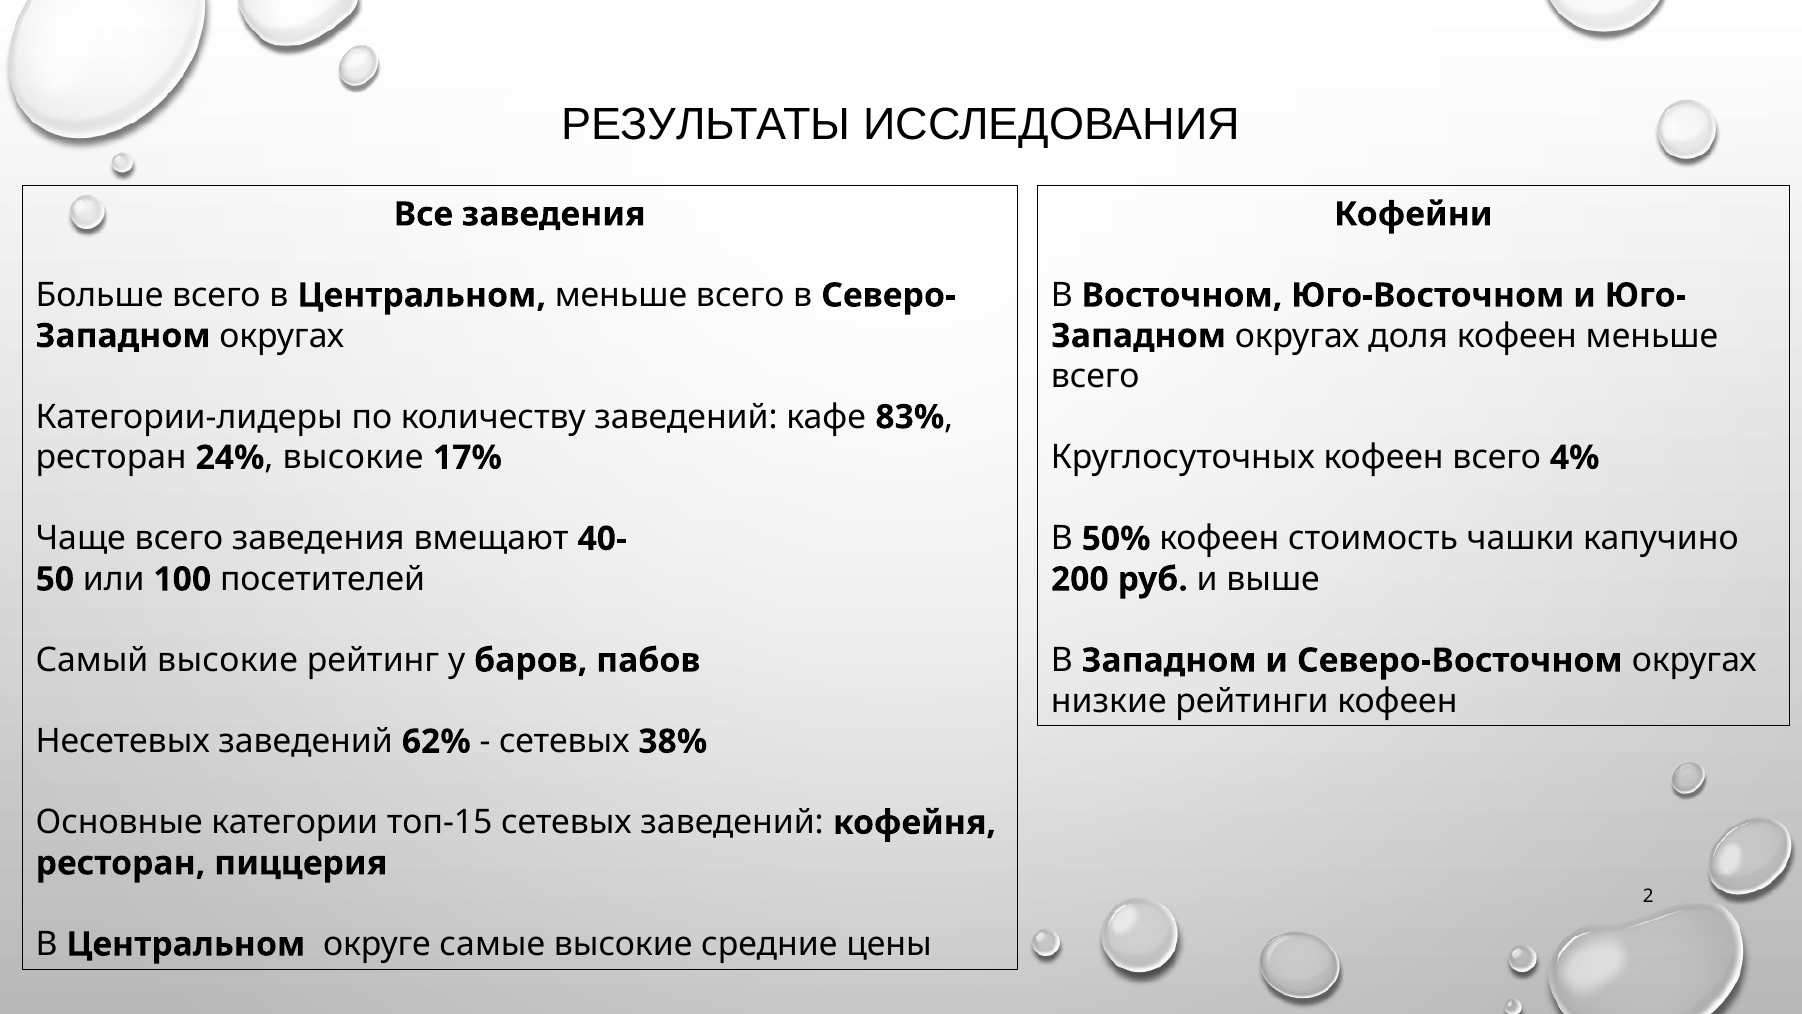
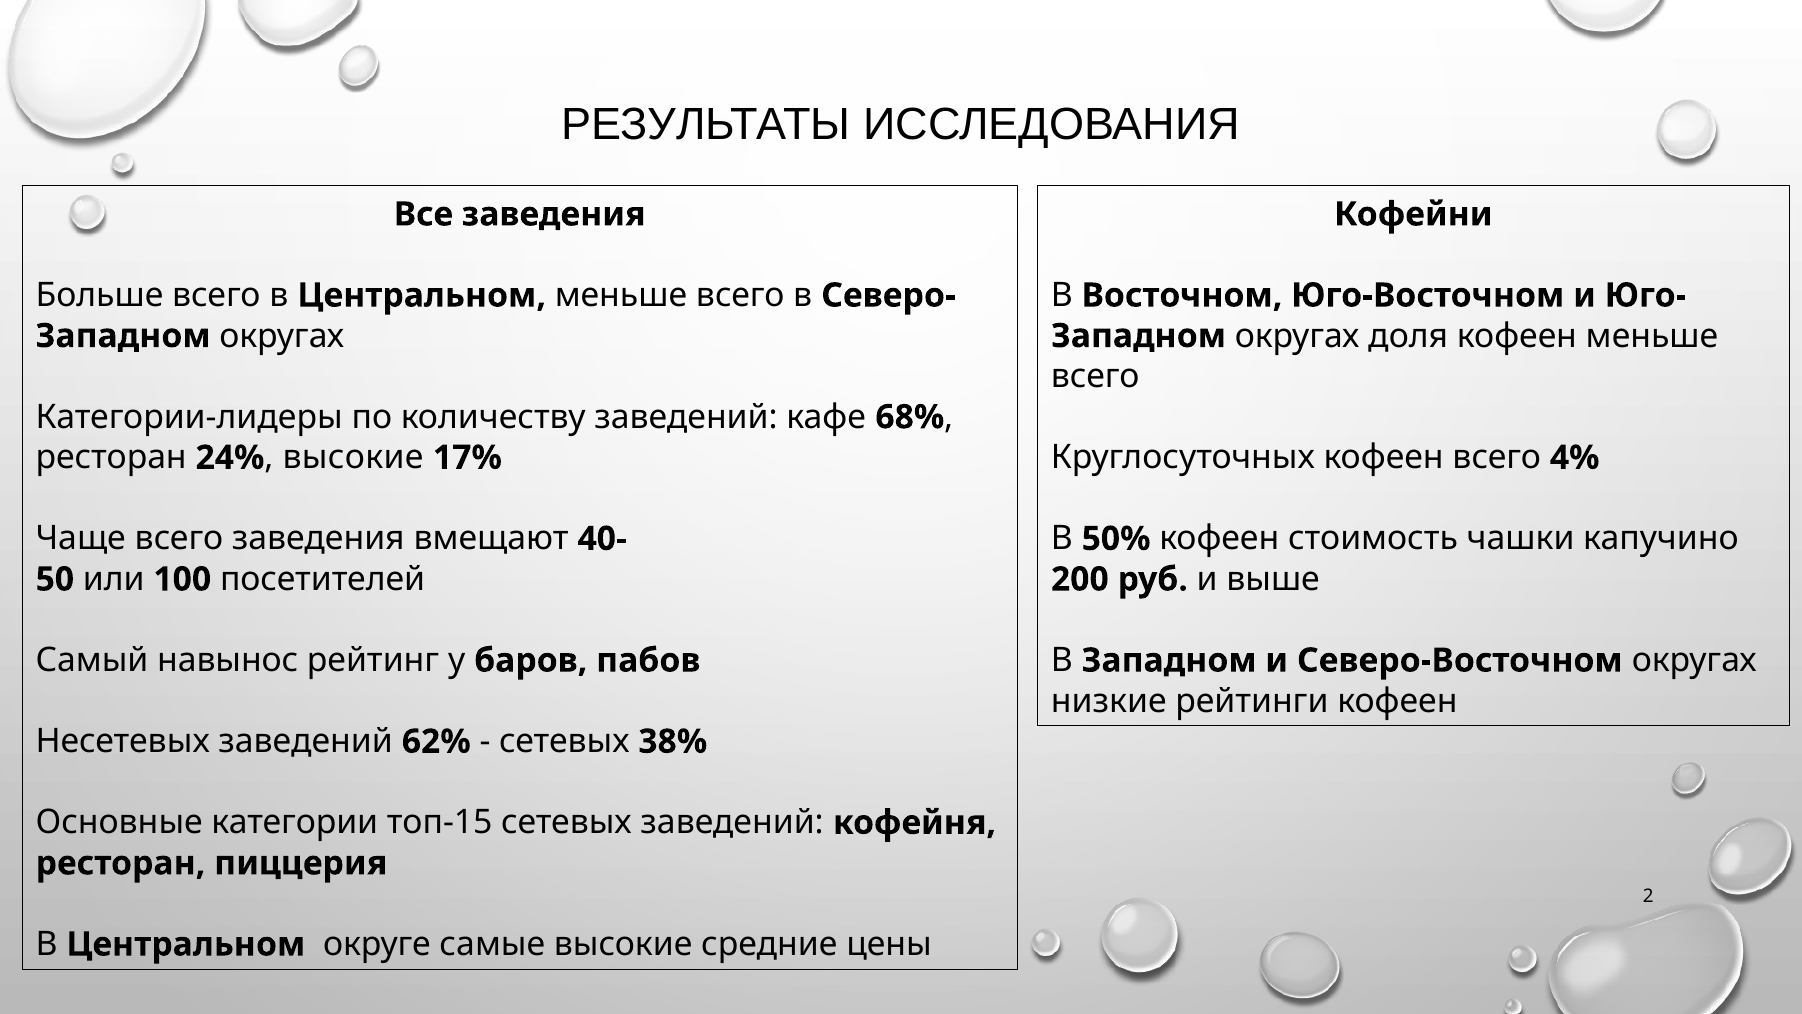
83%: 83% -> 68%
Самый высокие: высокие -> навынос
